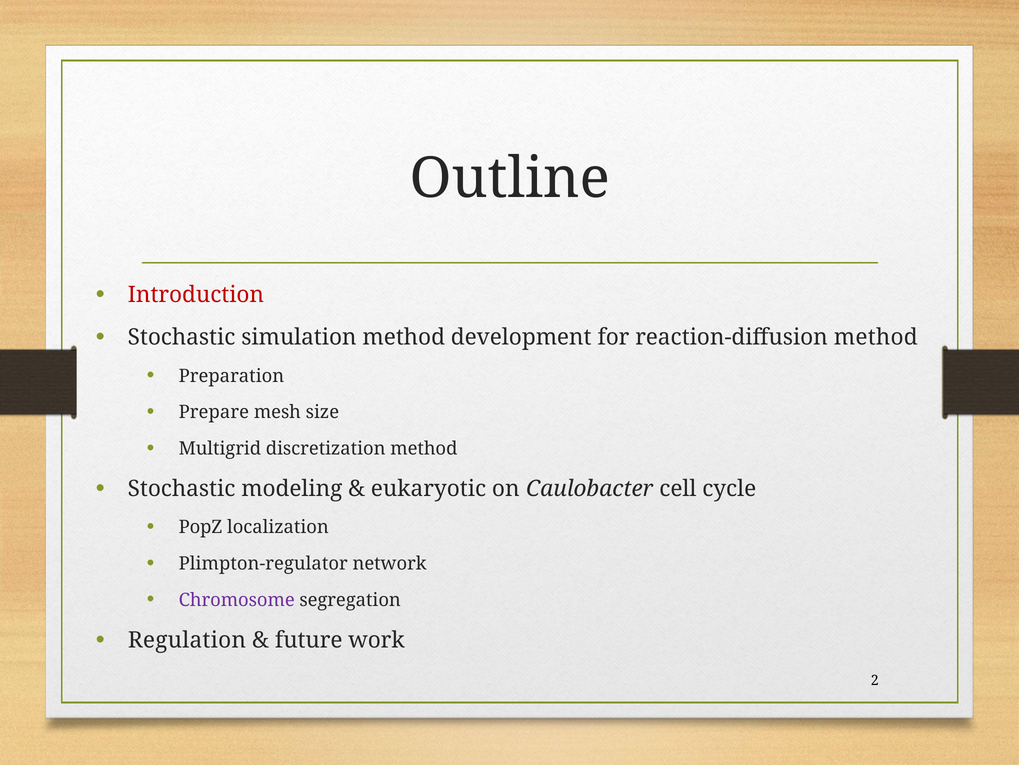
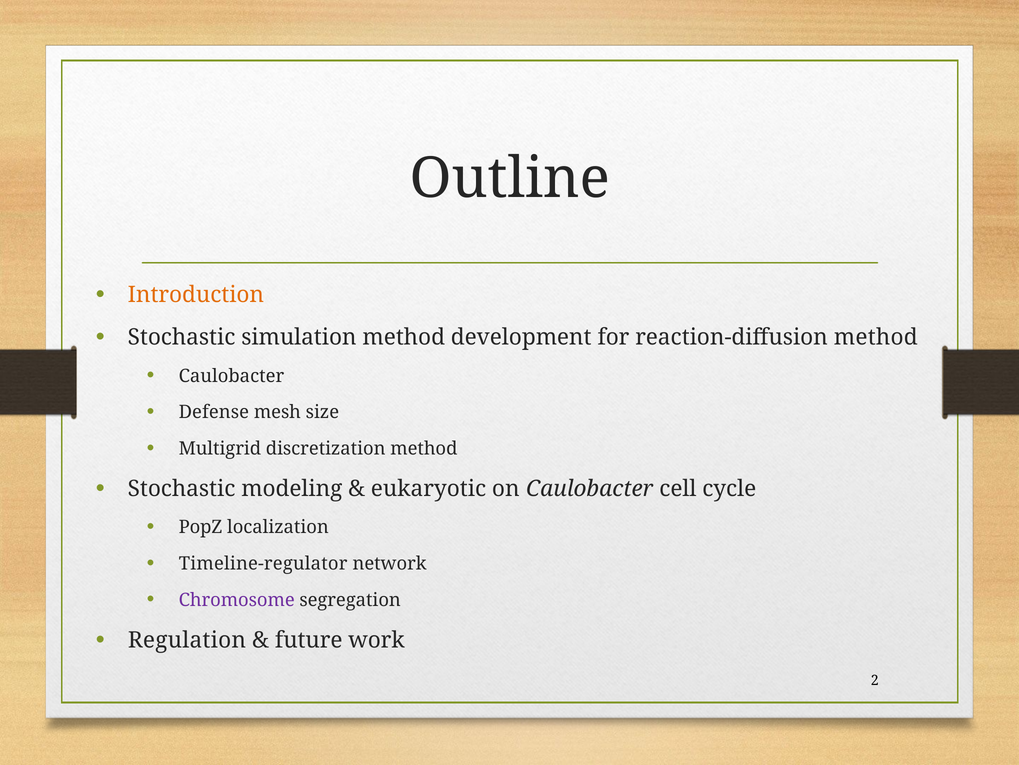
Introduction colour: red -> orange
Preparation at (231, 376): Preparation -> Caulobacter
Prepare: Prepare -> Defense
Plimpton-regulator: Plimpton-regulator -> Timeline-regulator
